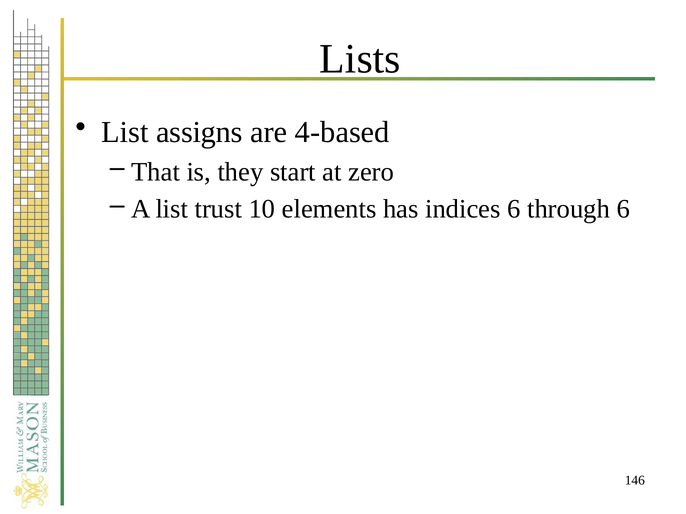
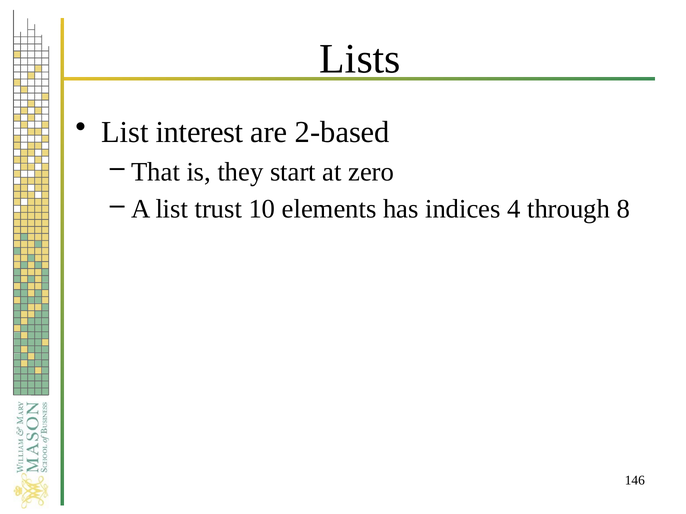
assigns: assigns -> interest
4-based: 4-based -> 2-based
indices 6: 6 -> 4
through 6: 6 -> 8
